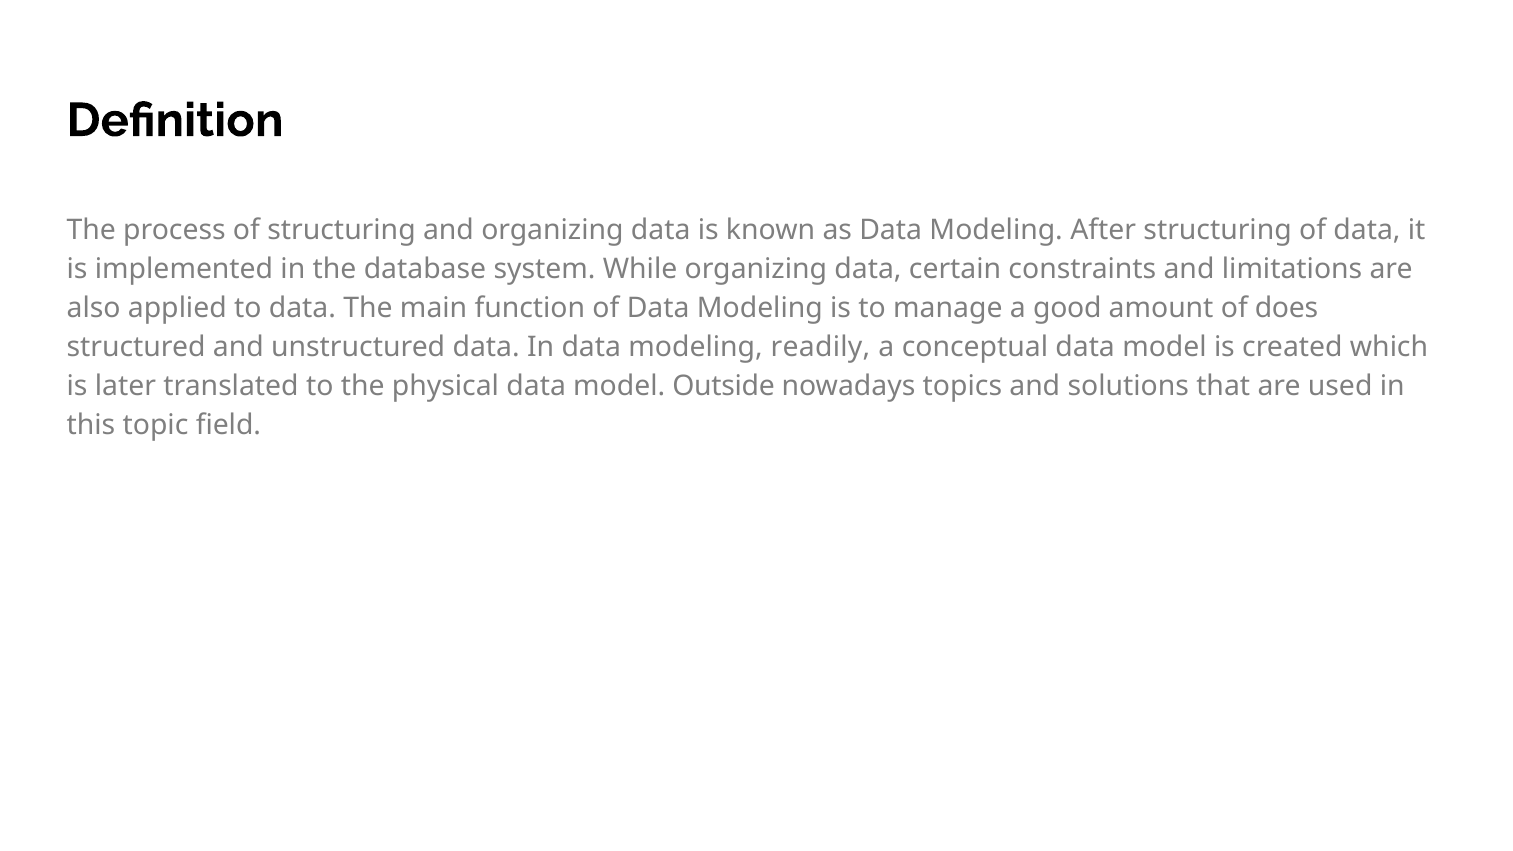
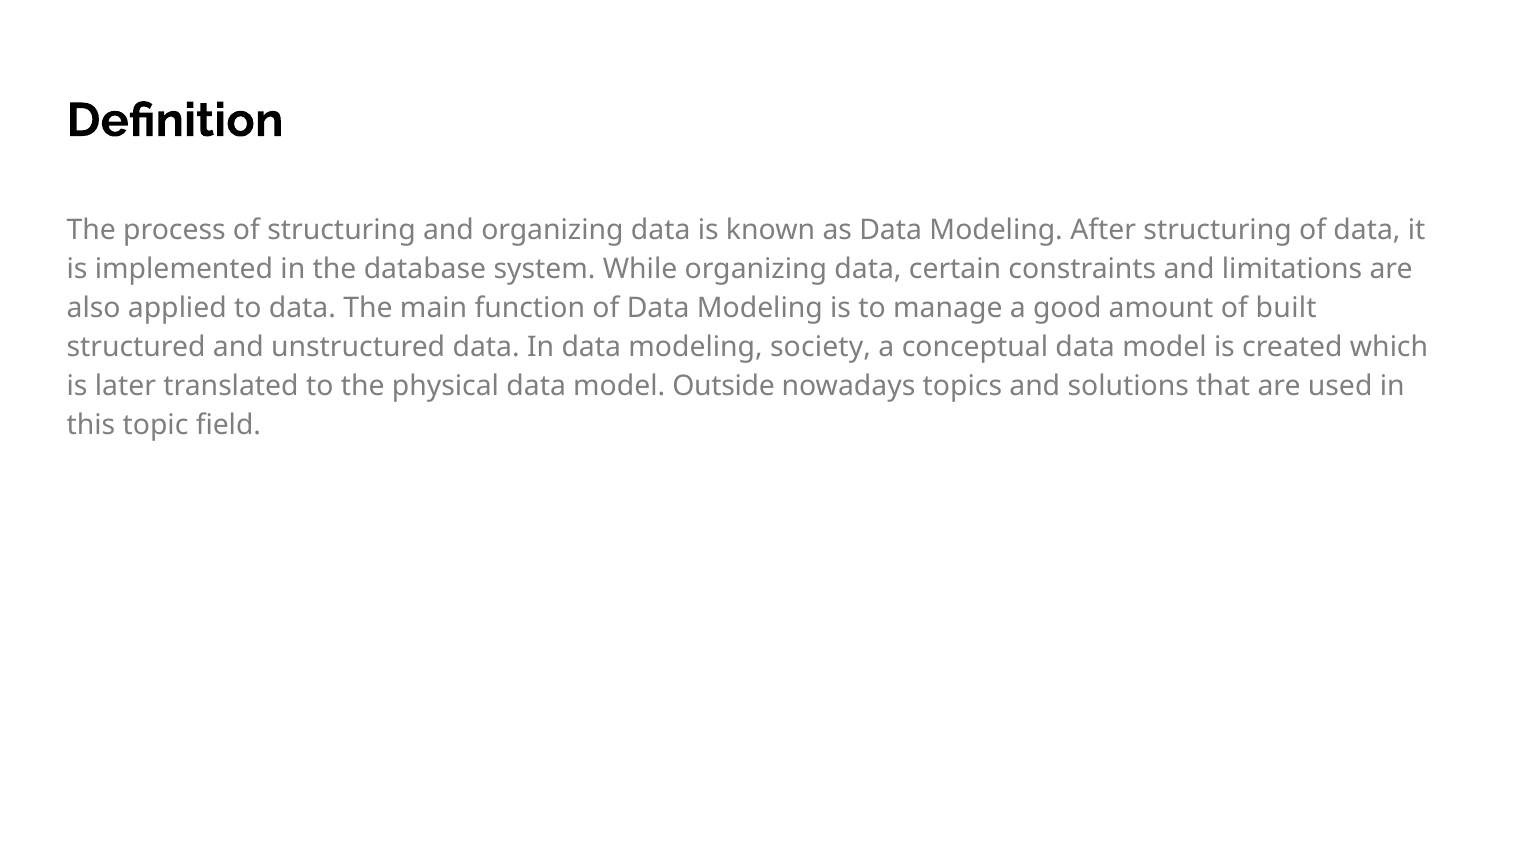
does: does -> built
readily: readily -> society
